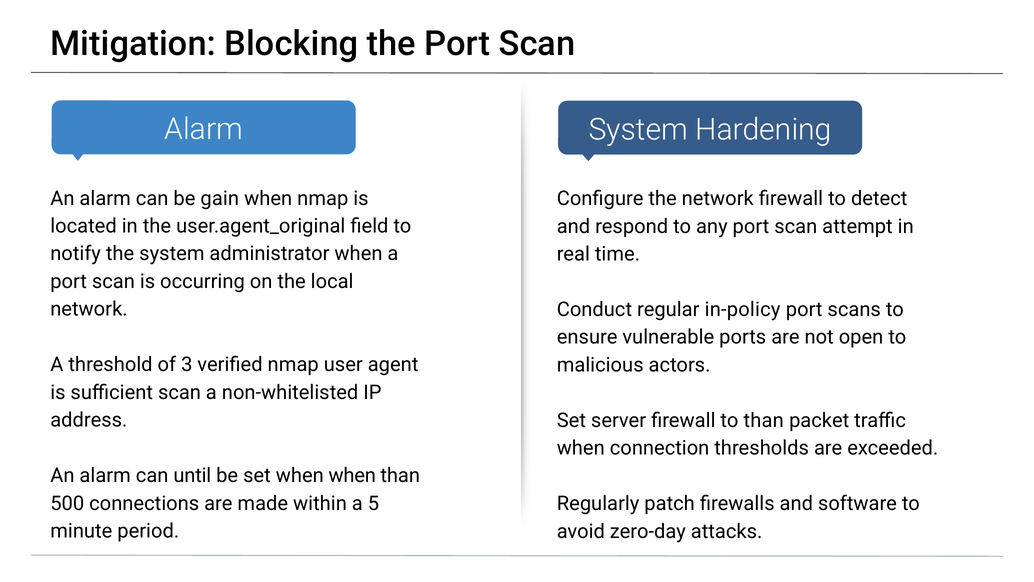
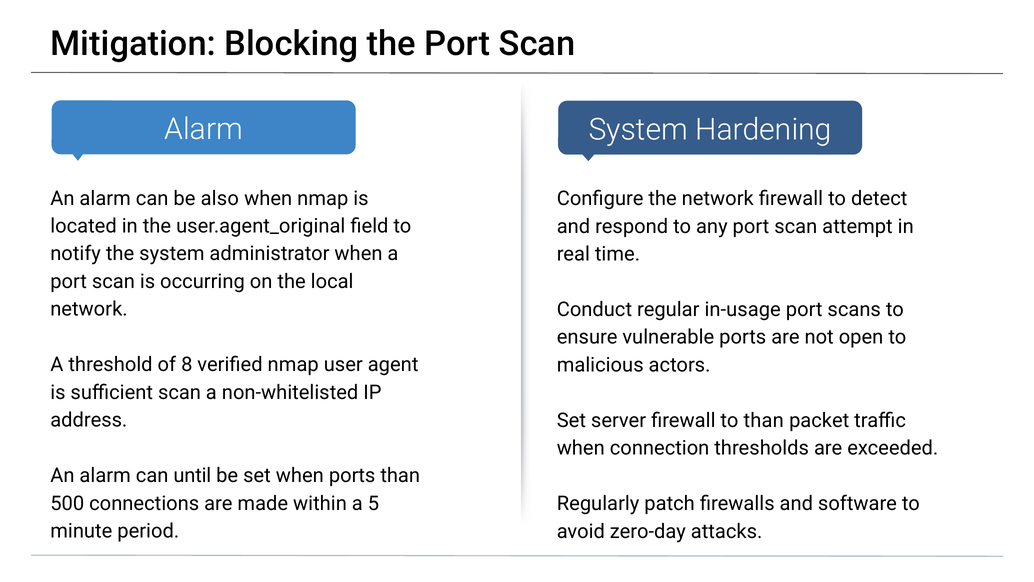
gain: gain -> also
in-policy: in-policy -> in-usage
3: 3 -> 8
when when: when -> ports
